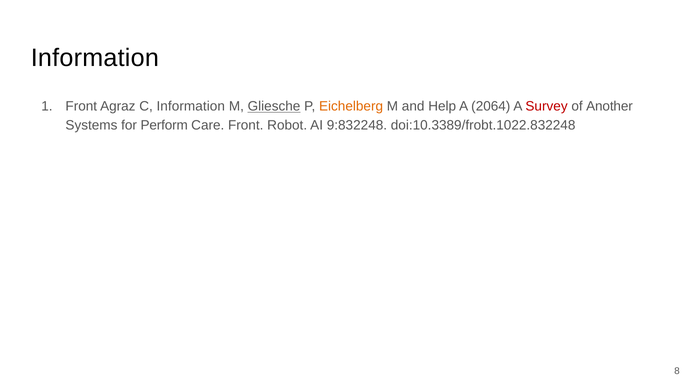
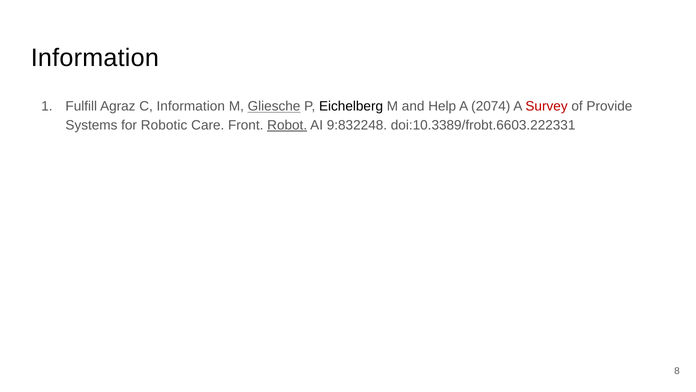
Front at (81, 106): Front -> Fulfill
Eichelberg colour: orange -> black
2064: 2064 -> 2074
Another: Another -> Provide
Perform: Perform -> Robotic
Robot underline: none -> present
doi:10.3389/frobt.1022.832248: doi:10.3389/frobt.1022.832248 -> doi:10.3389/frobt.6603.222331
